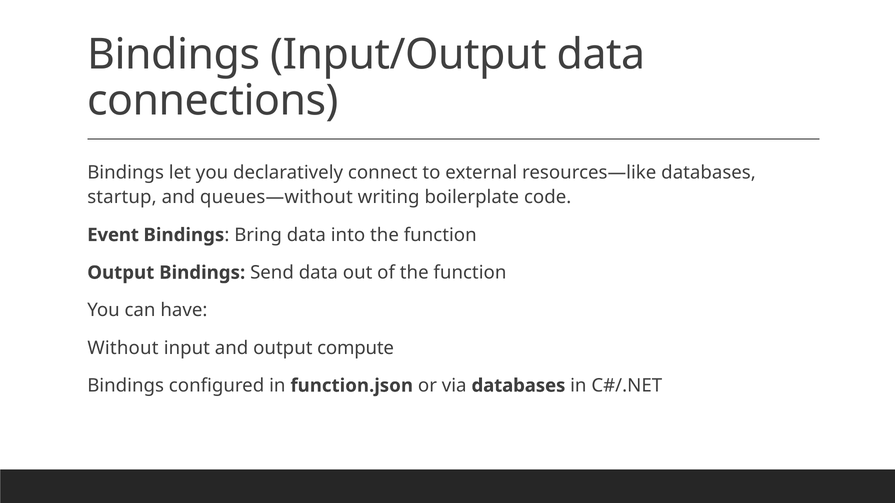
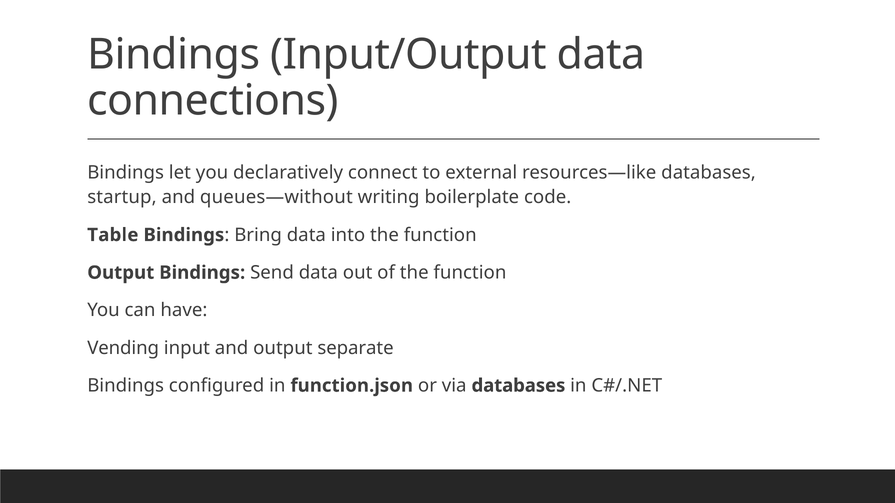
Event: Event -> Table
Without: Without -> Vending
compute: compute -> separate
